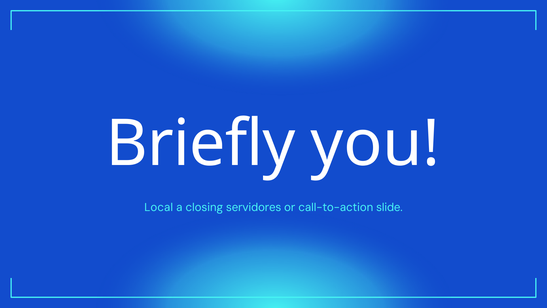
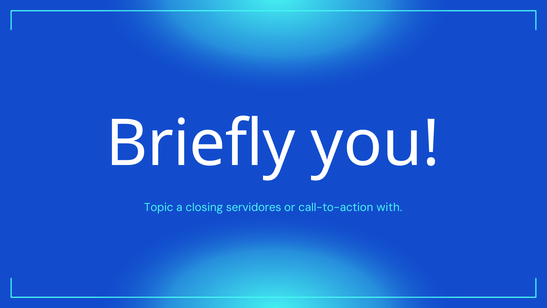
Local: Local -> Topic
slide: slide -> with
